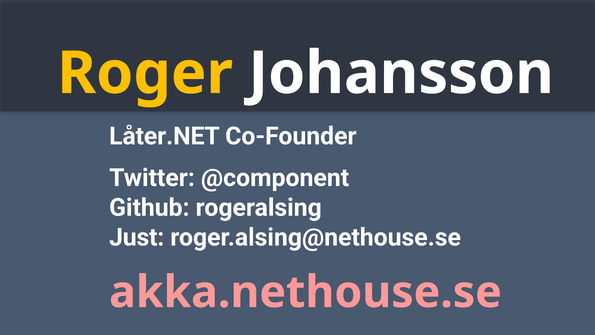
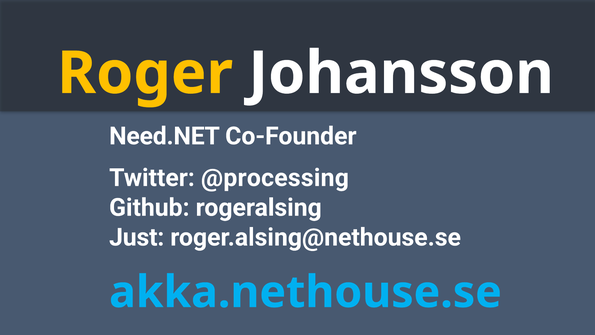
Låter.NET: Låter.NET -> Need.NET
@component: @component -> @processing
akka.nethouse.se colour: pink -> light blue
